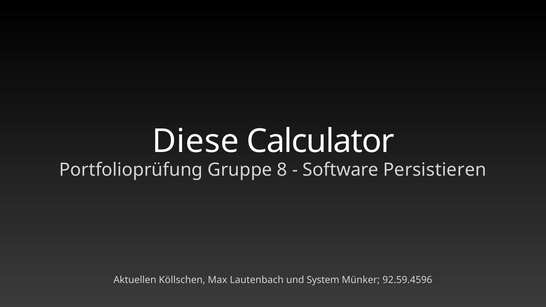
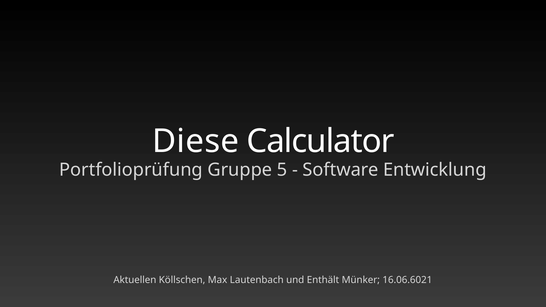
8: 8 -> 5
Persistieren: Persistieren -> Entwicklung
System: System -> Enthält
92.59.4596: 92.59.4596 -> 16.06.6021
